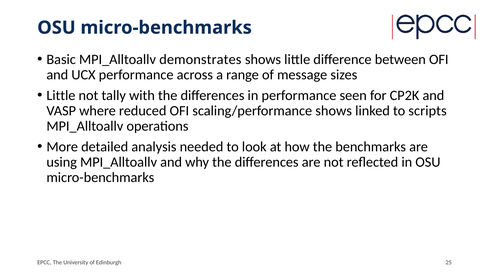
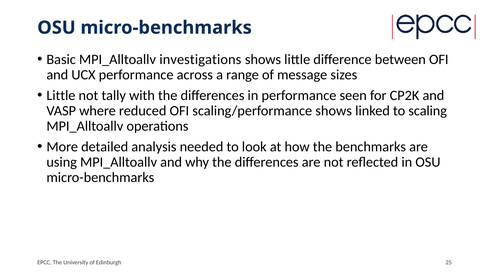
demonstrates: demonstrates -> investigations
scripts: scripts -> scaling
